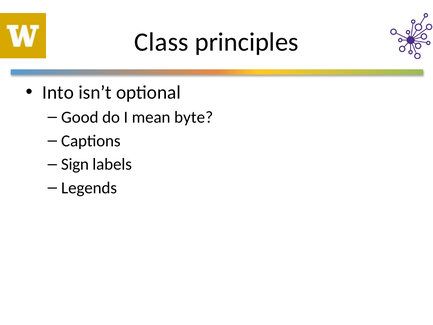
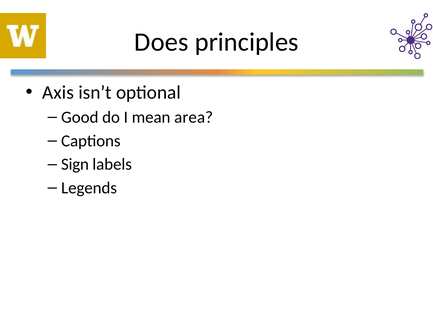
Class: Class -> Does
Into: Into -> Axis
byte: byte -> area
